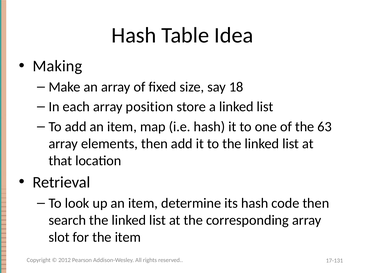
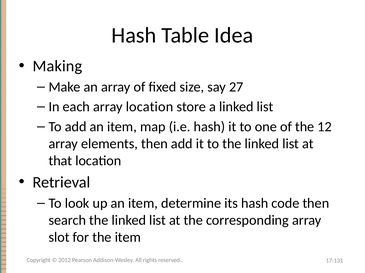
18: 18 -> 27
array position: position -> location
63: 63 -> 12
